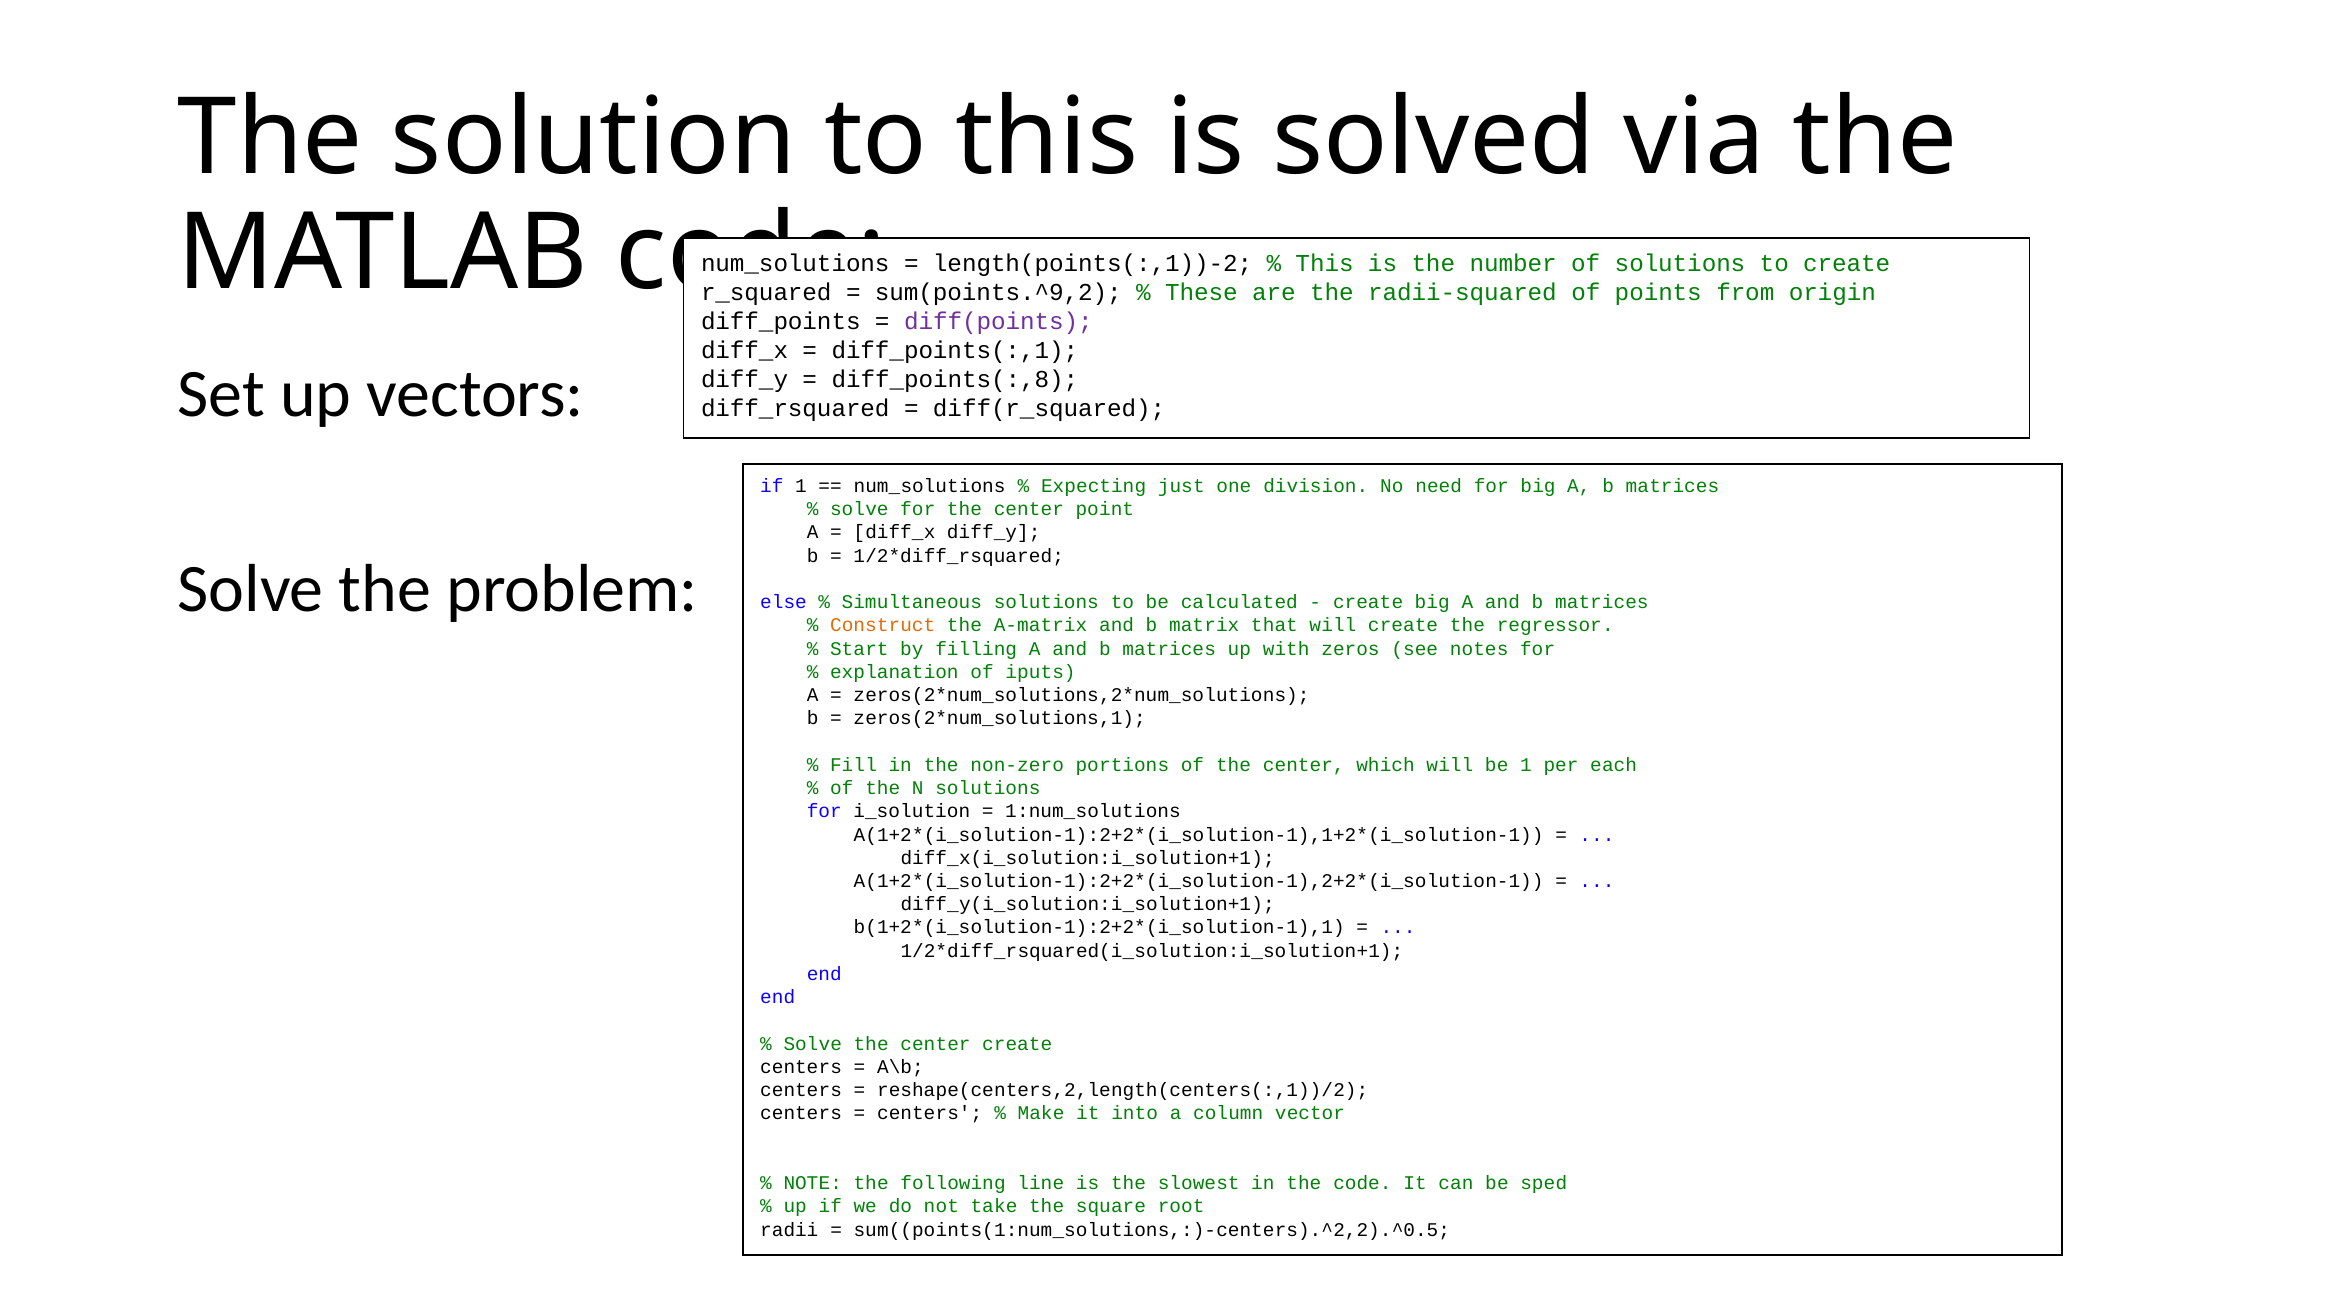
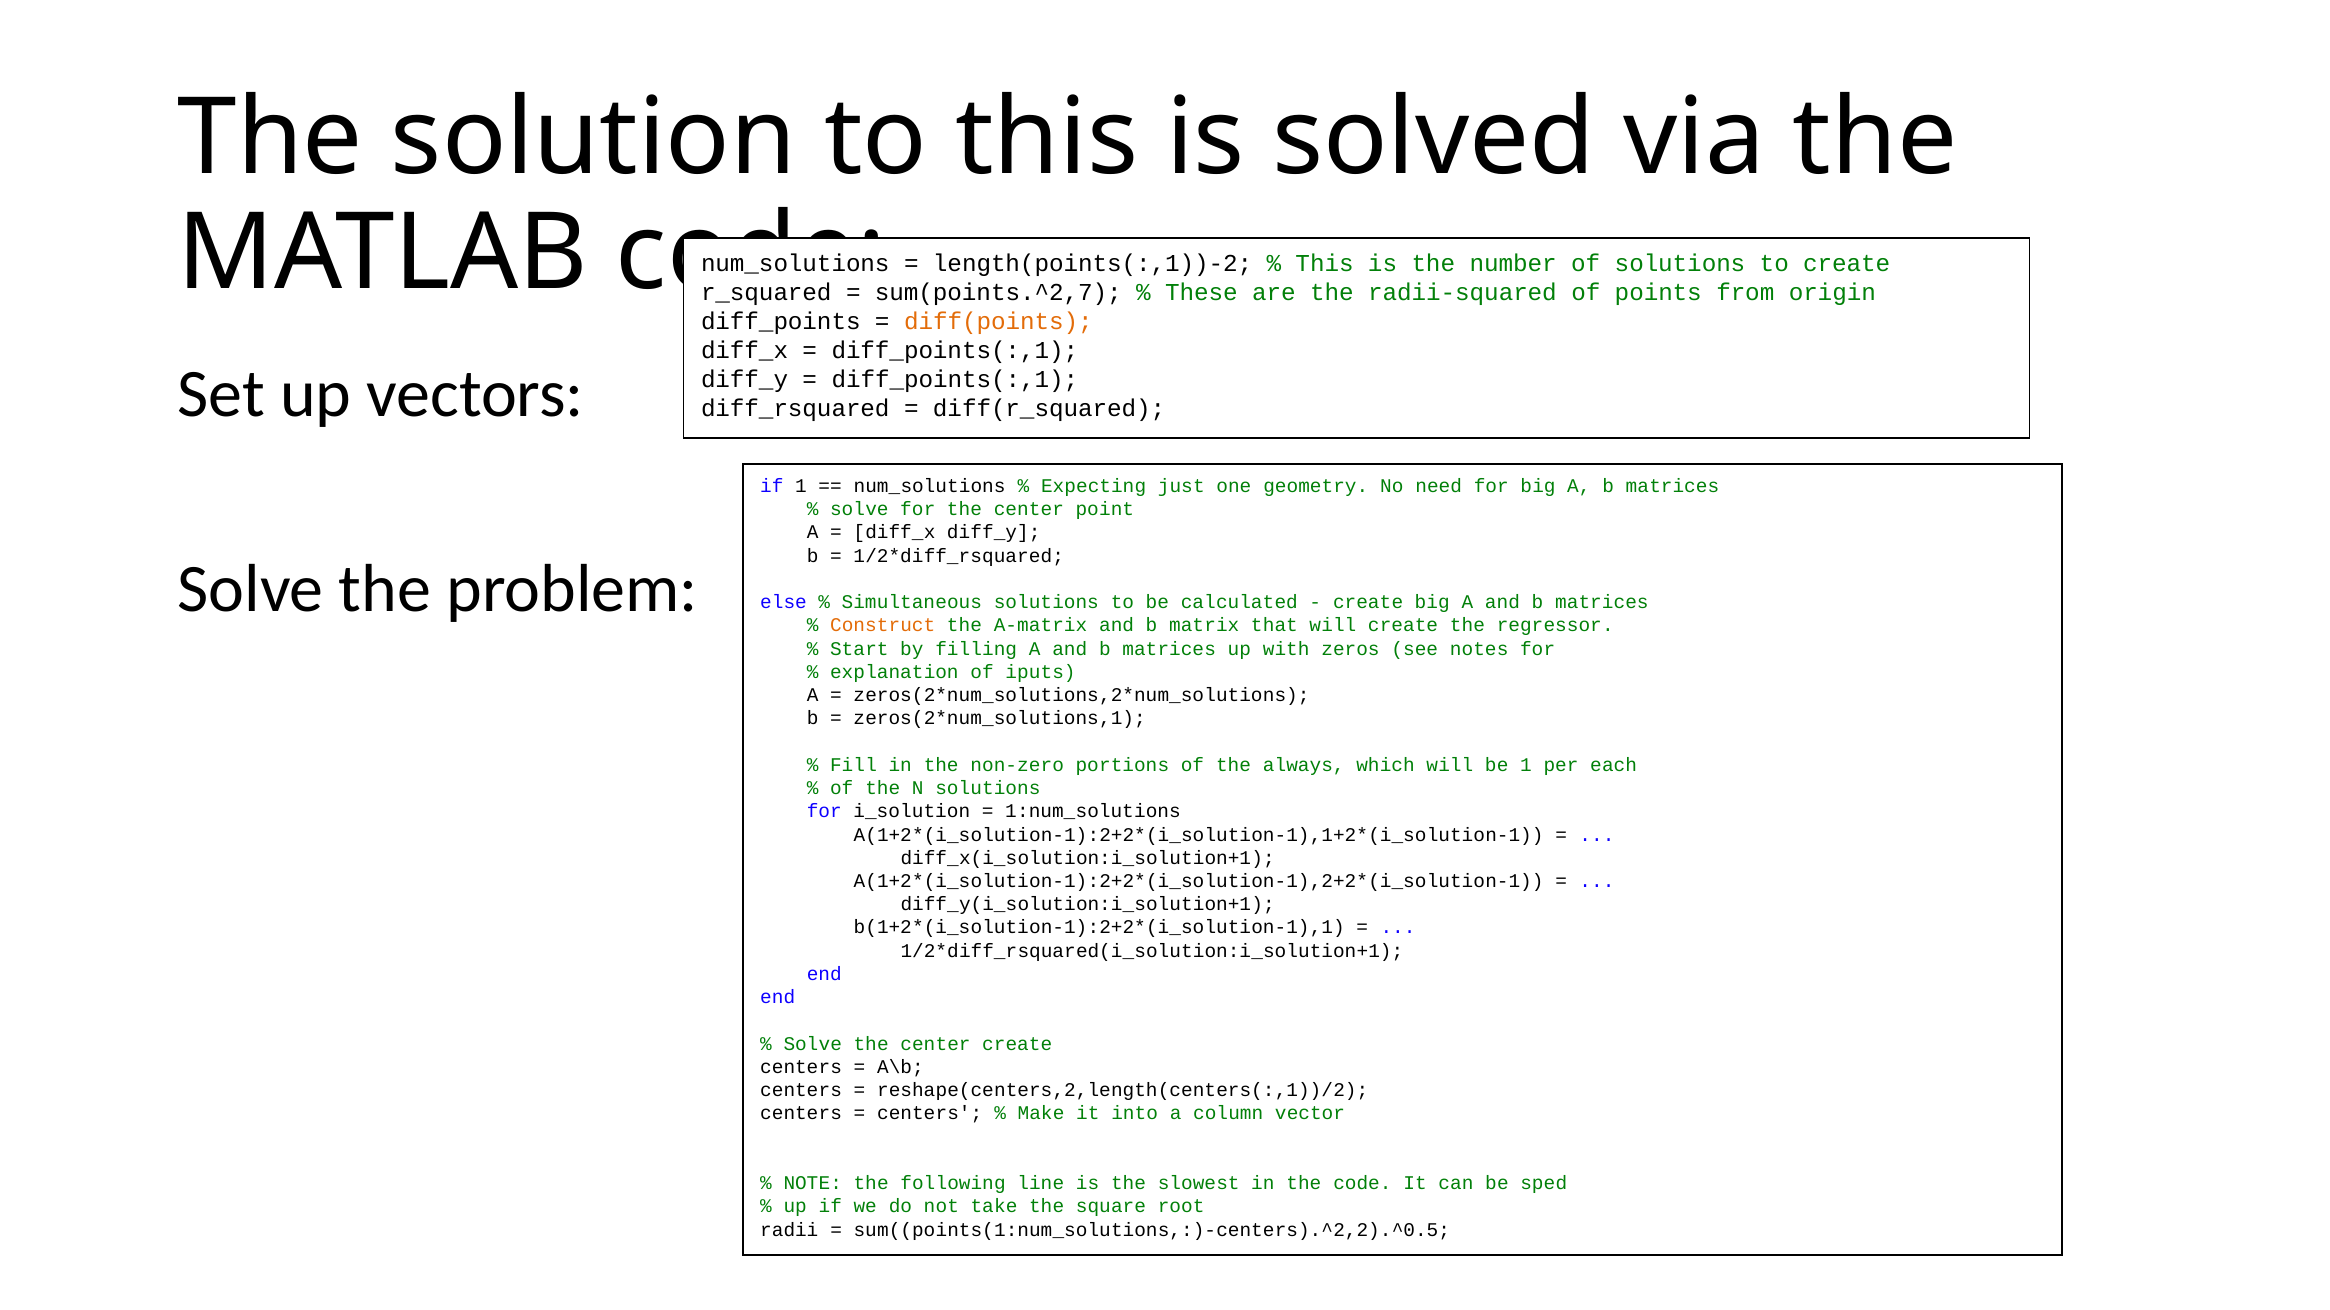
sum(points.^9,2: sum(points.^9,2 -> sum(points.^2,7
diff(points colour: purple -> orange
diff_points(:,8 at (955, 380): diff_points(:,8 -> diff_points(:,1
division: division -> geometry
of the center: center -> always
